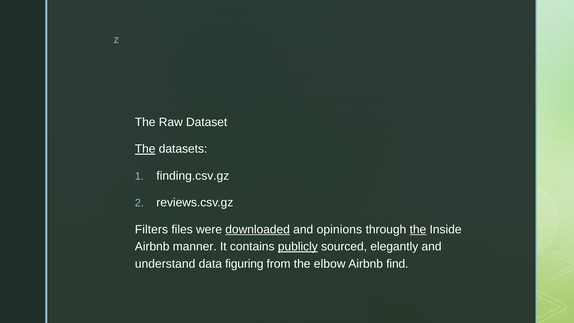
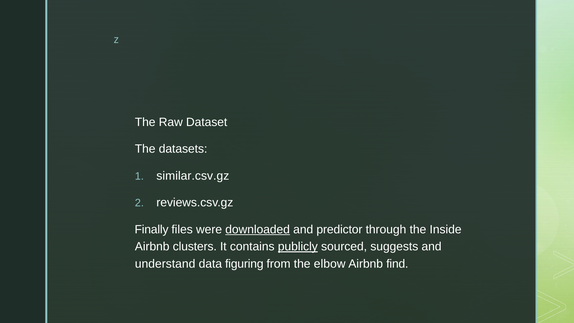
The at (145, 149) underline: present -> none
finding.csv.gz: finding.csv.gz -> similar.csv.gz
Filters: Filters -> Finally
opinions: opinions -> predictor
the at (418, 229) underline: present -> none
manner: manner -> clusters
elegantly: elegantly -> suggests
